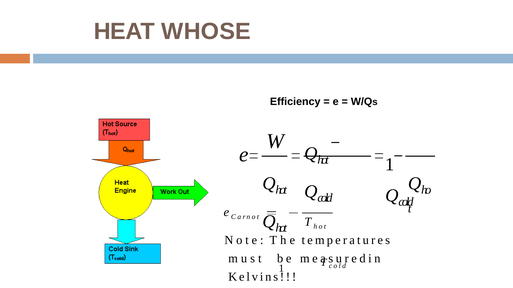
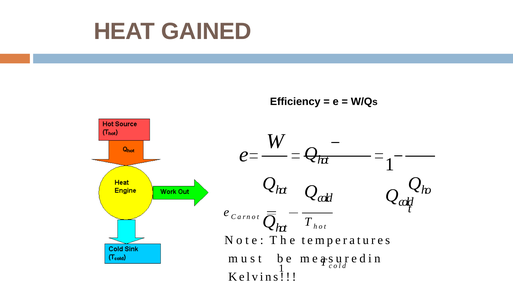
WHOSE: WHOSE -> GAINED
